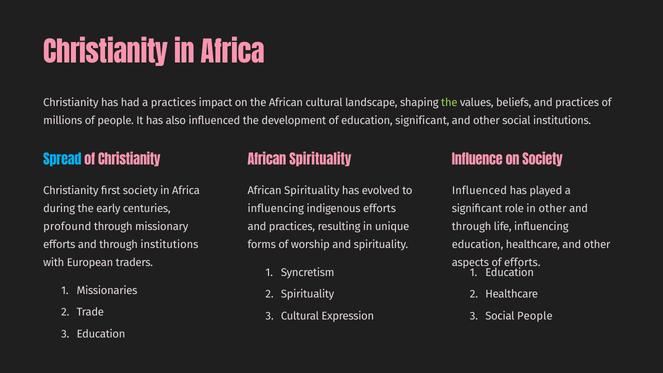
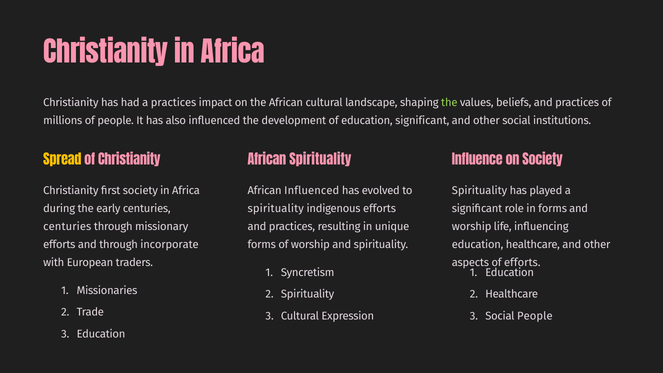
Spread colour: light blue -> yellow
Spirituality at (312, 191): Spirituality -> Influenced
Influenced at (479, 191): Influenced -> Spirituality
influencing at (276, 209): influencing -> spirituality
in other: other -> forms
profound at (67, 227): profound -> centuries
through at (472, 227): through -> worship
through institutions: institutions -> incorporate
